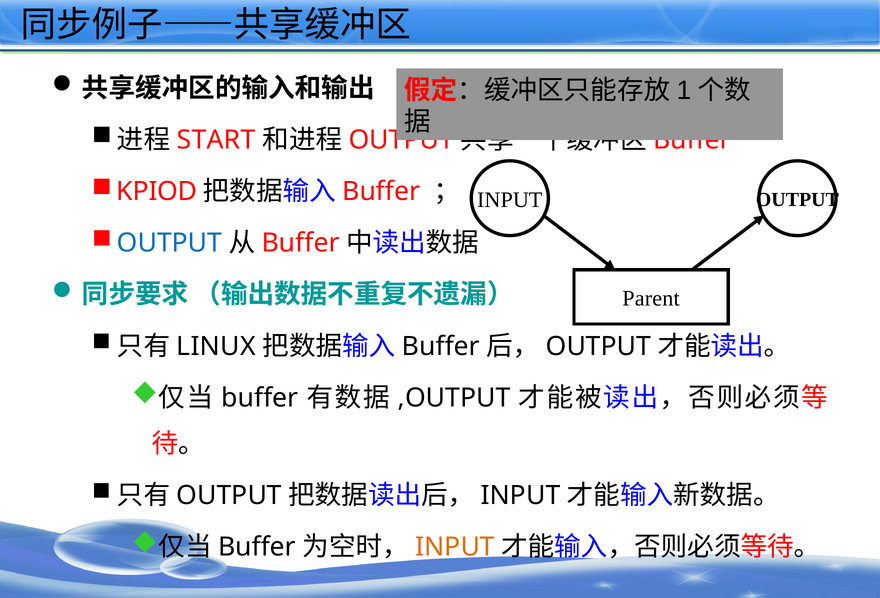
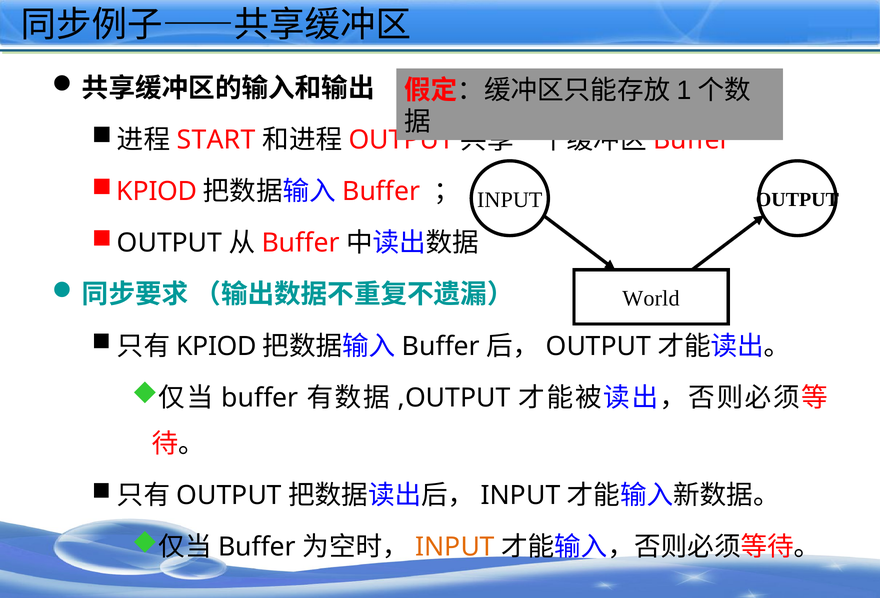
OUTPUT at (170, 243) colour: blue -> black
Parent: Parent -> World
LINUX at (216, 347): LINUX -> KPIOD
